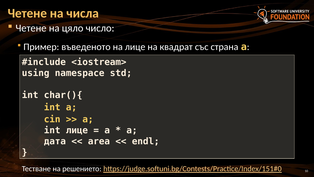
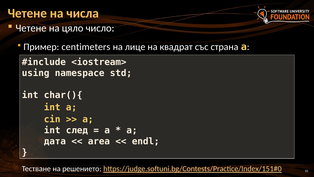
въведеното: въведеното -> centimeters
int лице: лице -> след
